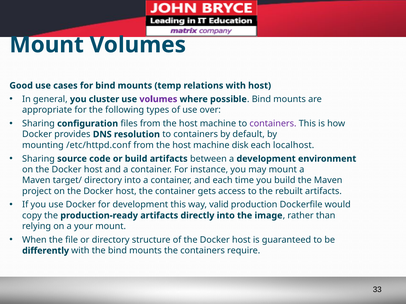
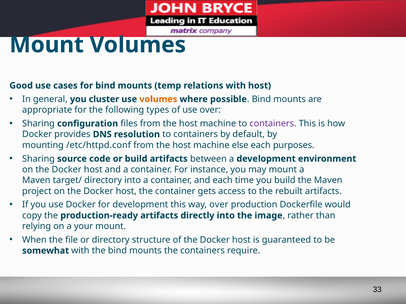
volumes at (158, 99) colour: purple -> orange
disk: disk -> else
localhost: localhost -> purposes
way valid: valid -> over
differently: differently -> somewhat
